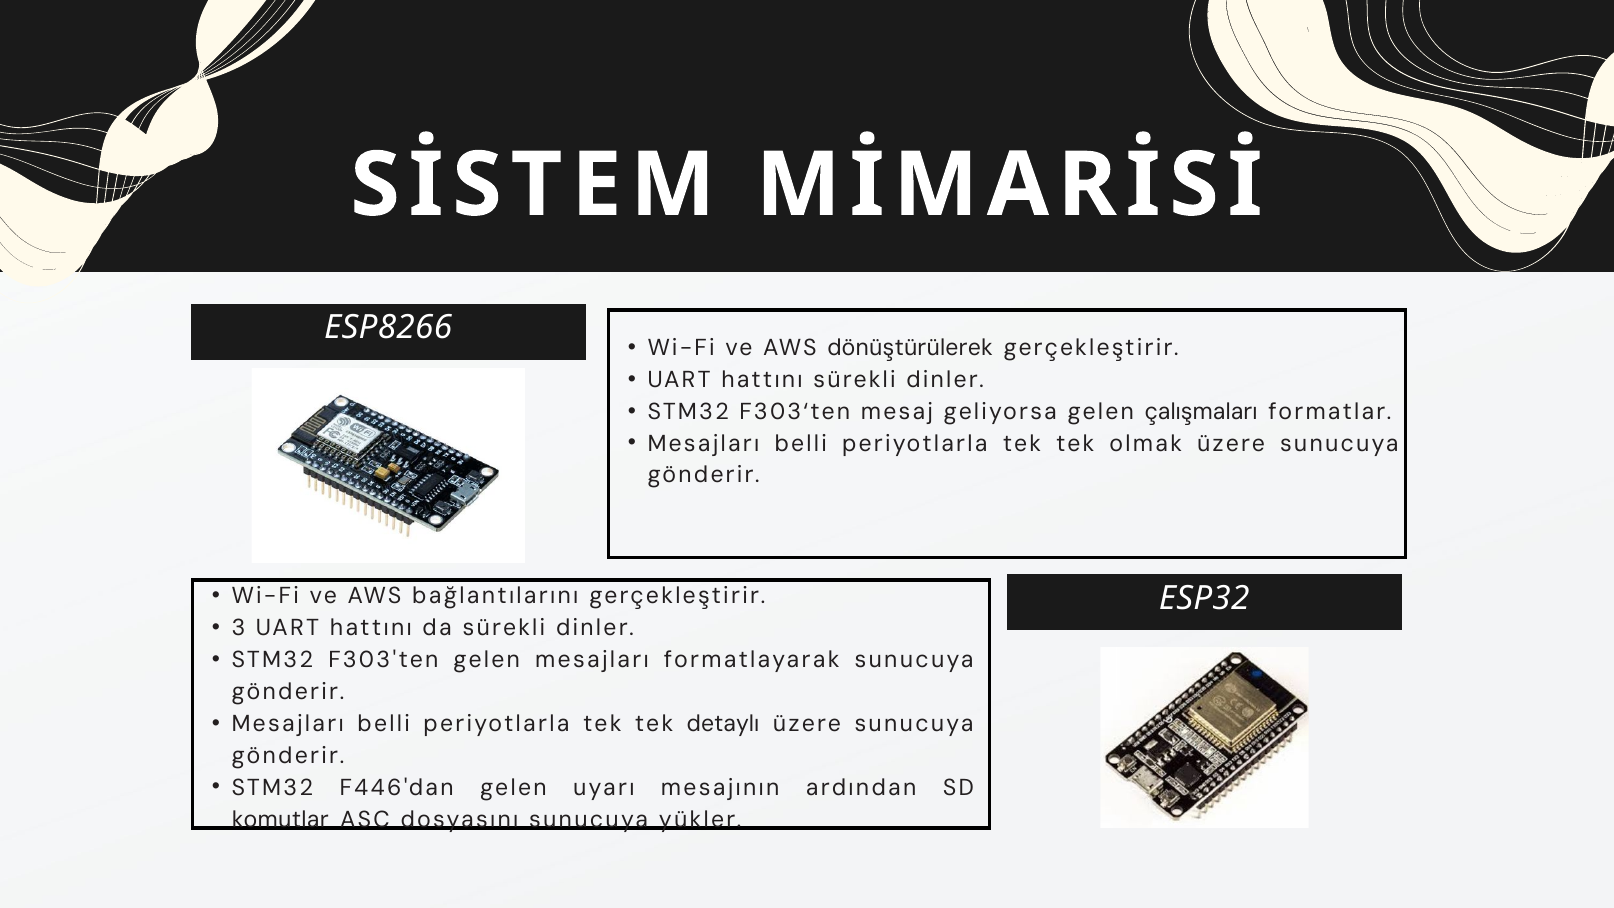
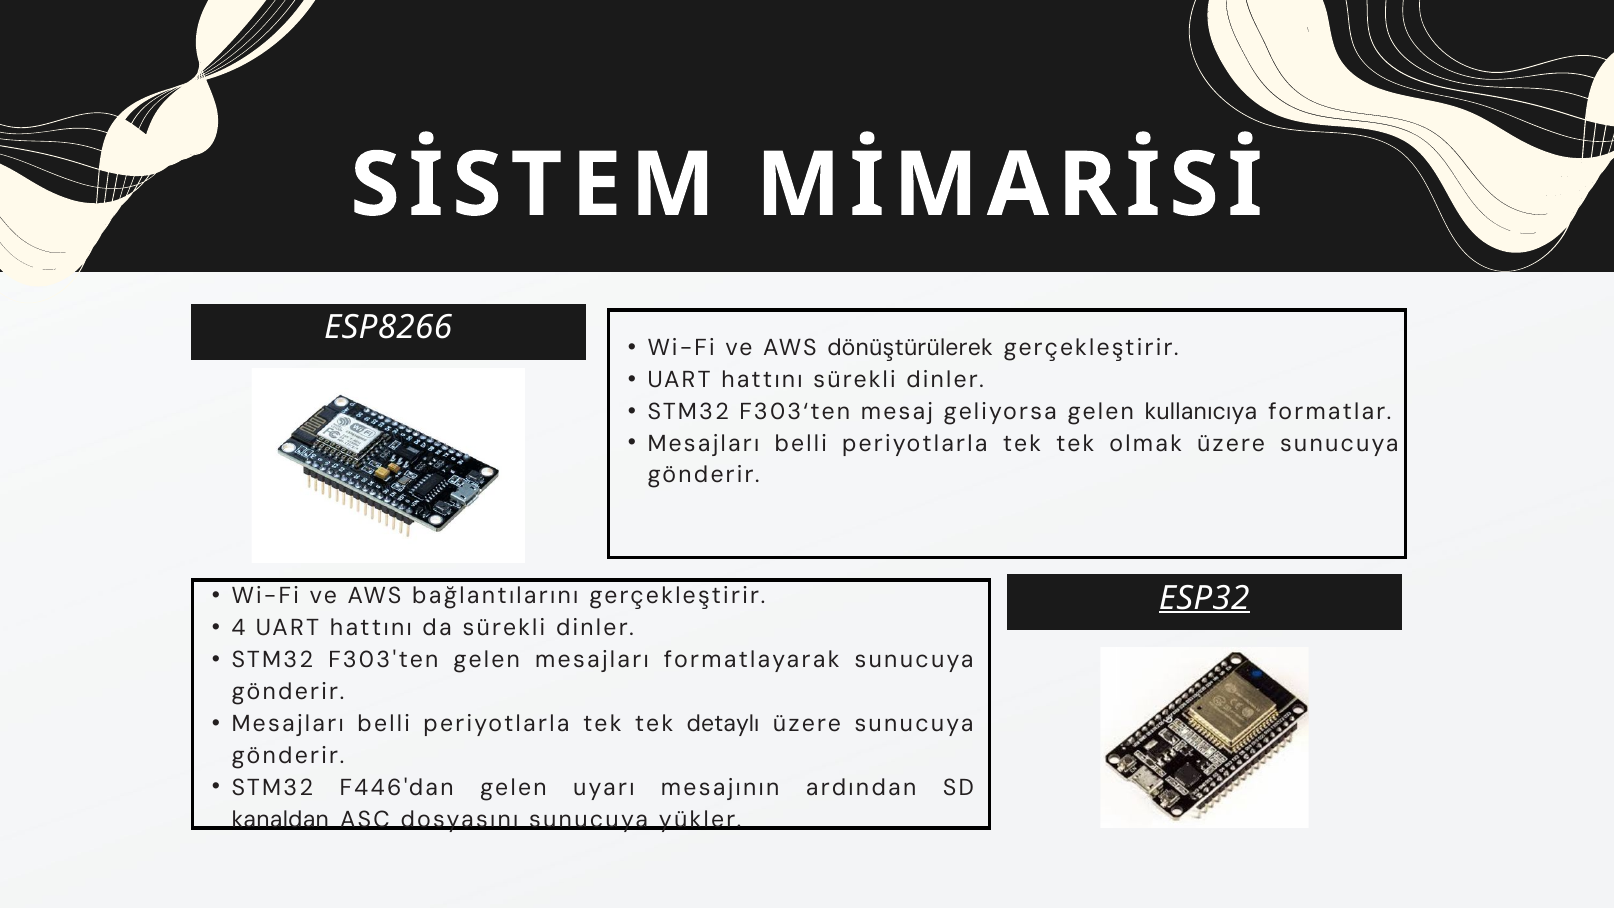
çalışmaları: çalışmaları -> kullanıcıya
ESP32 underline: none -> present
3: 3 -> 4
komutlar: komutlar -> kanaldan
